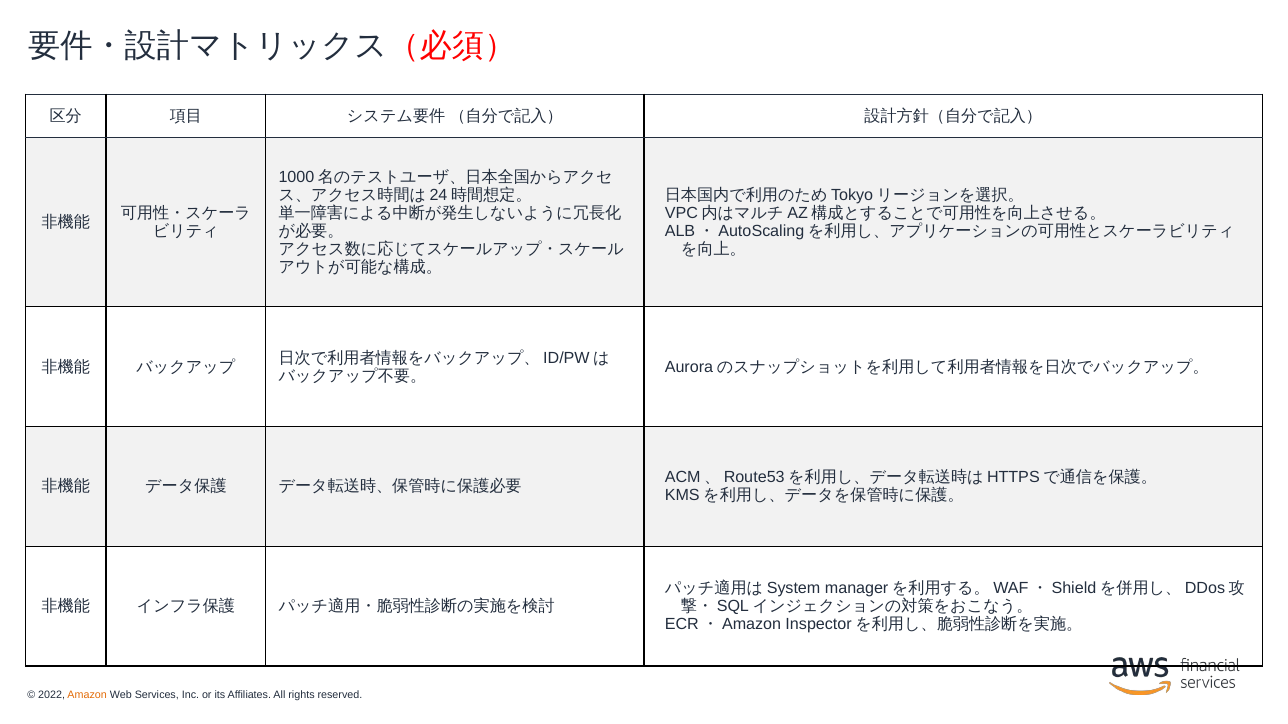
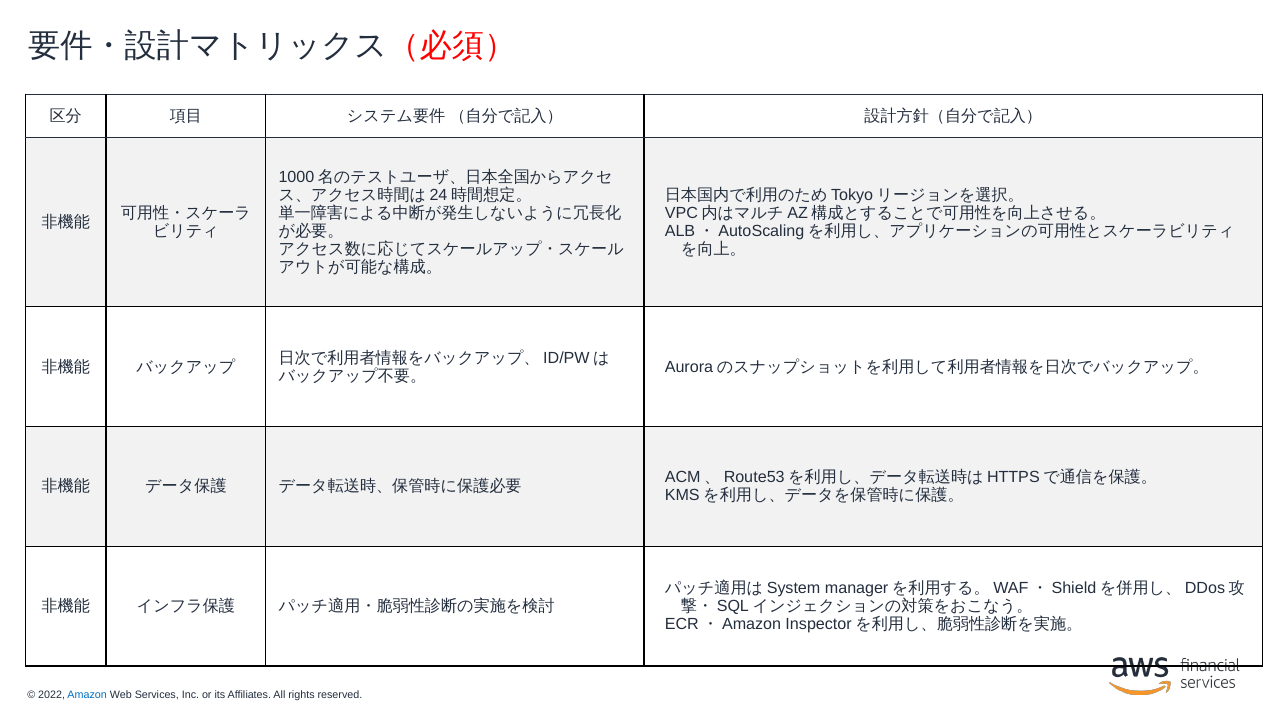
Amazon colour: orange -> blue
